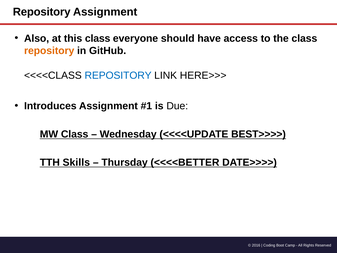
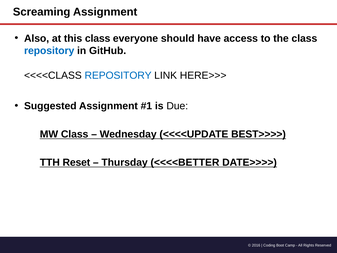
Repository at (42, 12): Repository -> Screaming
repository at (49, 51) colour: orange -> blue
Introduces: Introduces -> Suggested
Skills: Skills -> Reset
